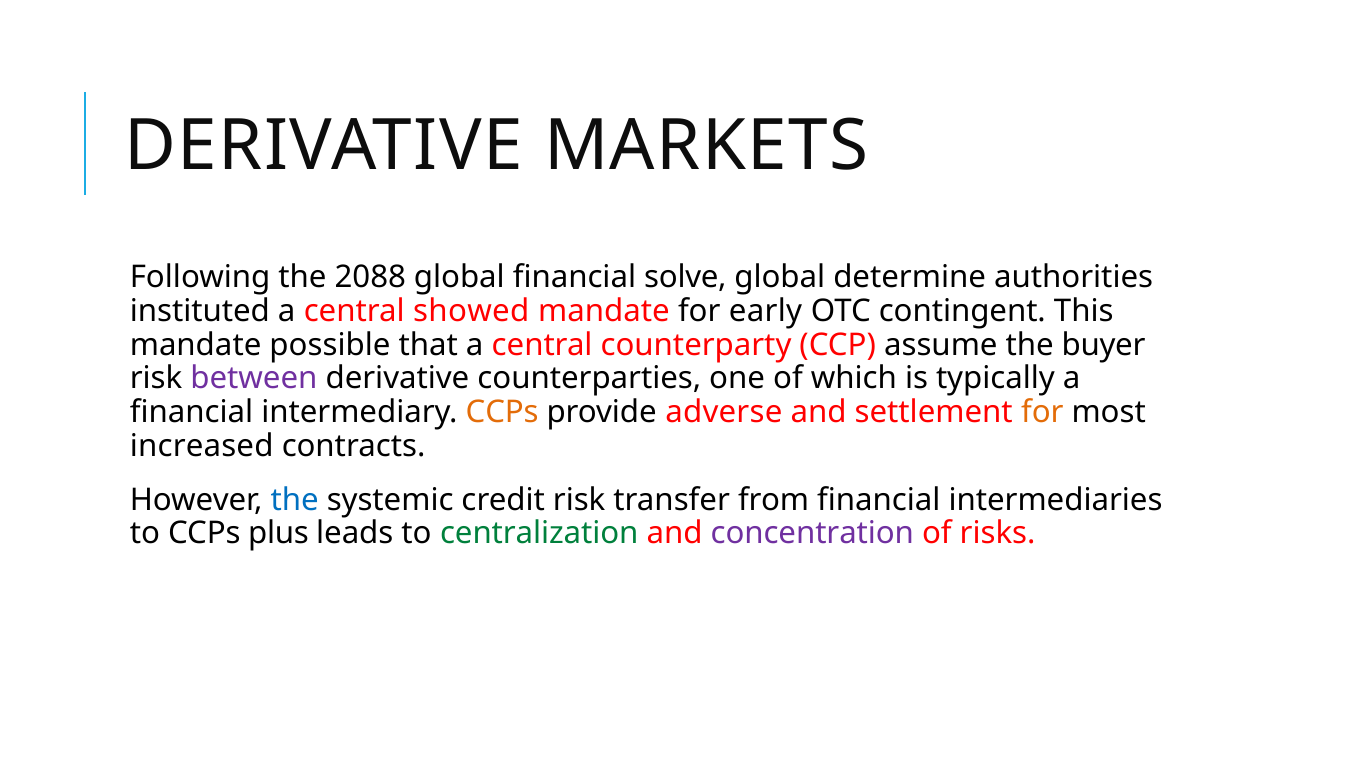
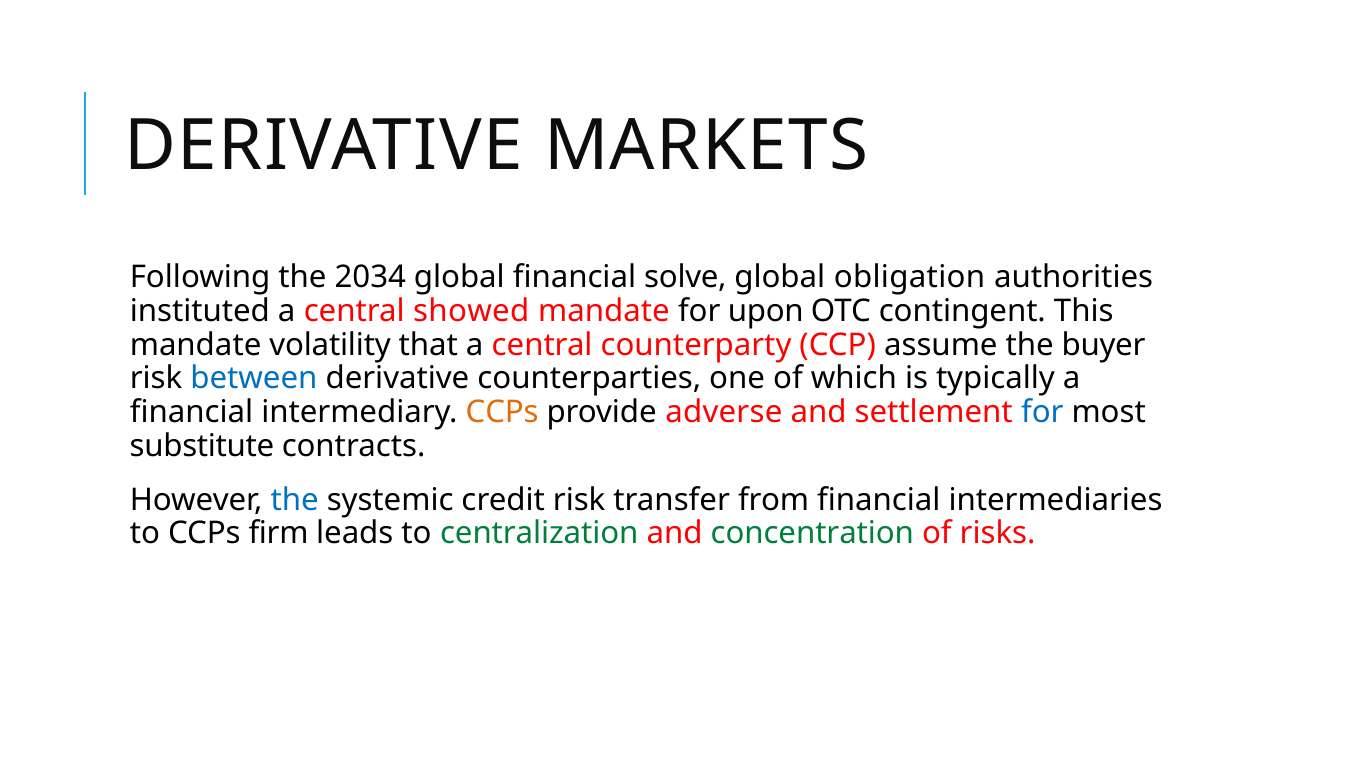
2088: 2088 -> 2034
determine: determine -> obligation
early: early -> upon
possible: possible -> volatility
between colour: purple -> blue
for at (1042, 413) colour: orange -> blue
increased: increased -> substitute
plus: plus -> firm
concentration colour: purple -> green
